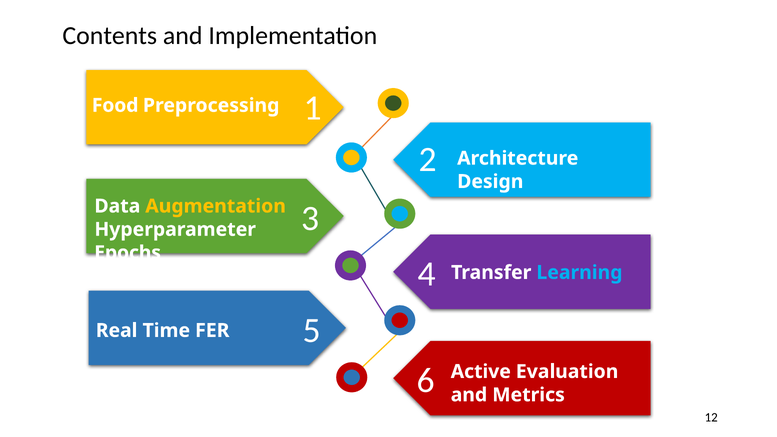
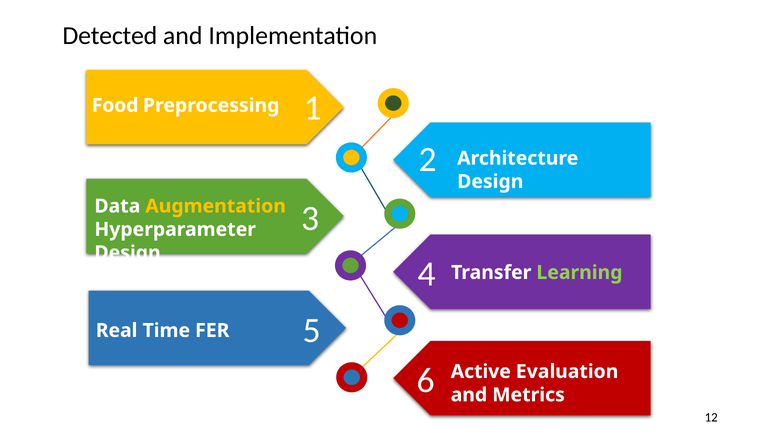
Contents: Contents -> Detected
Epochs at (128, 253): Epochs -> Design
Learning colour: light blue -> light green
